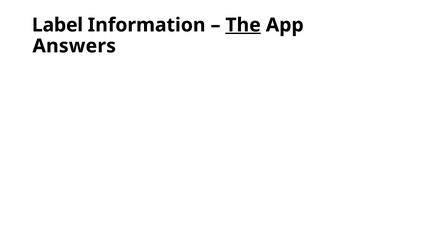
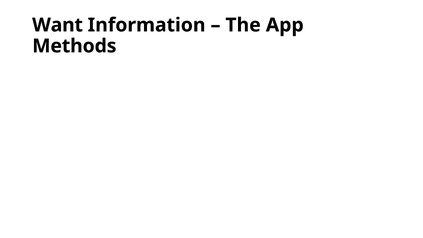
Label: Label -> Want
The underline: present -> none
Answers: Answers -> Methods
